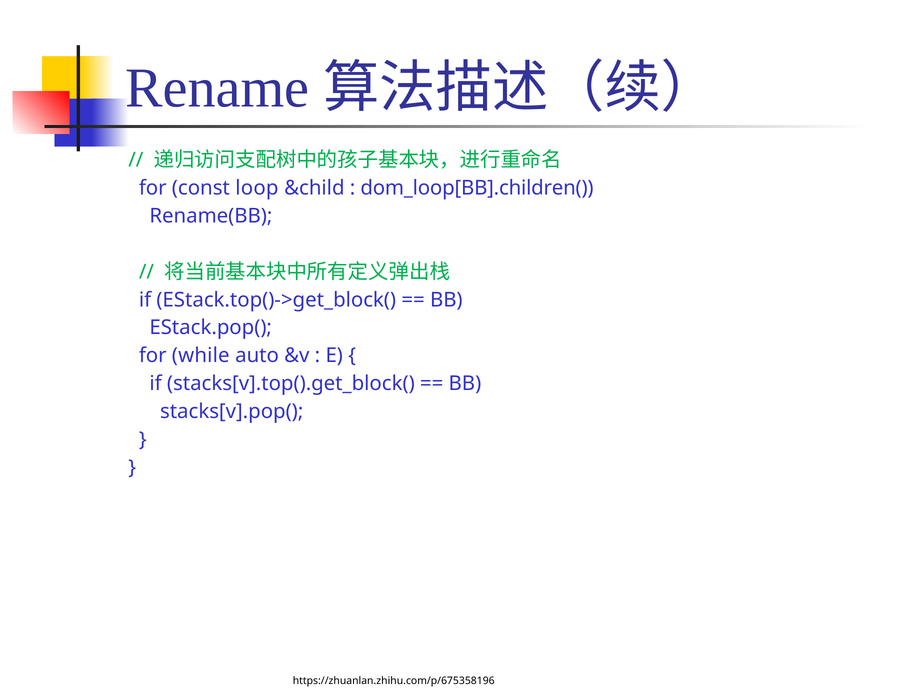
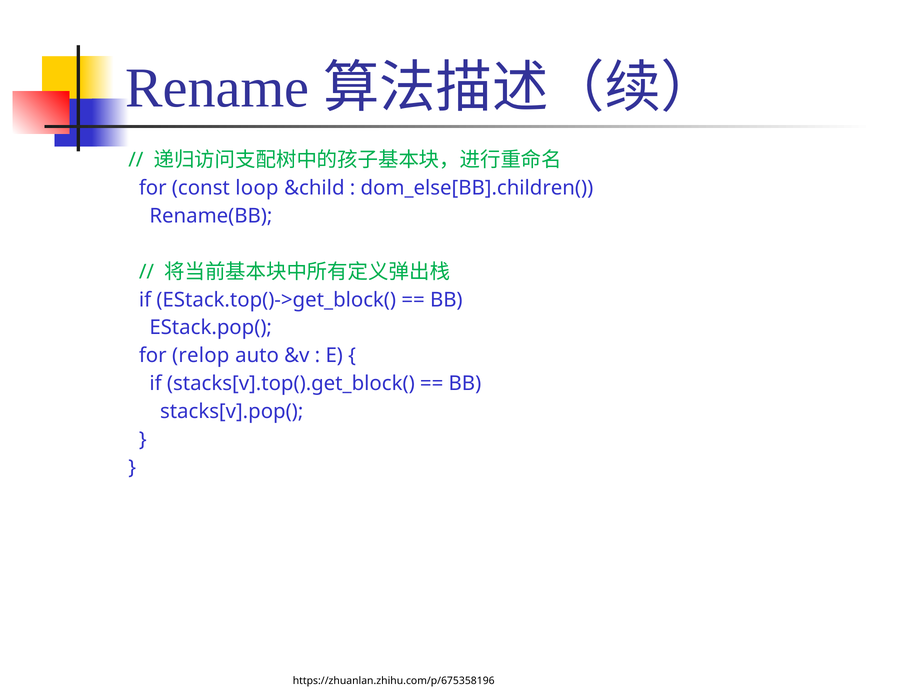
dom_loop[BB].children(: dom_loop[BB].children( -> dom_else[BB].children(
while: while -> relop
